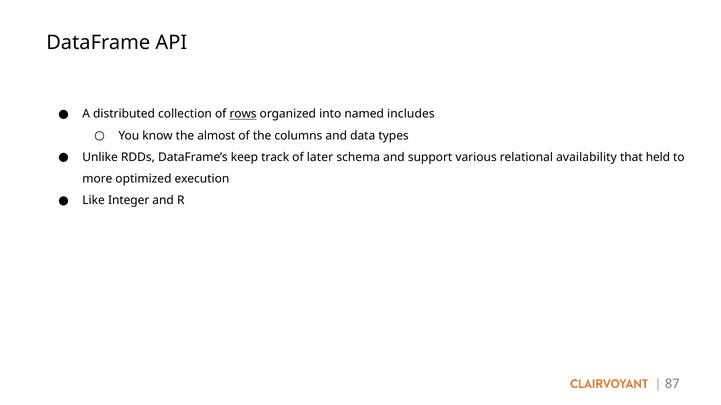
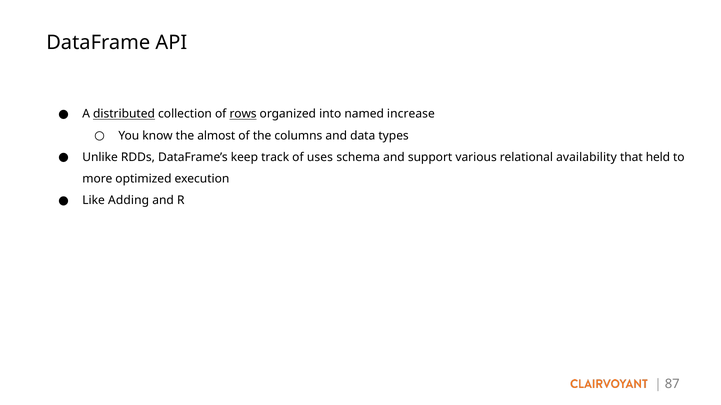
distributed underline: none -> present
includes: includes -> increase
later: later -> uses
Integer: Integer -> Adding
